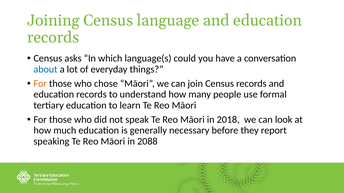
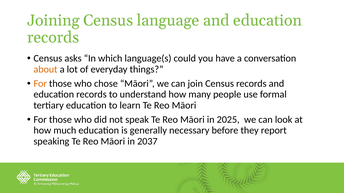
about colour: blue -> orange
2018: 2018 -> 2025
2088: 2088 -> 2037
